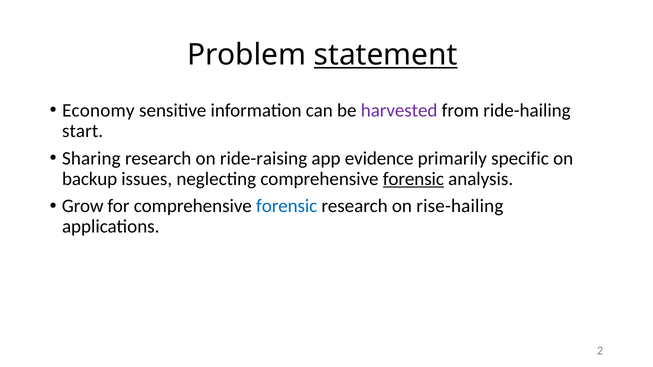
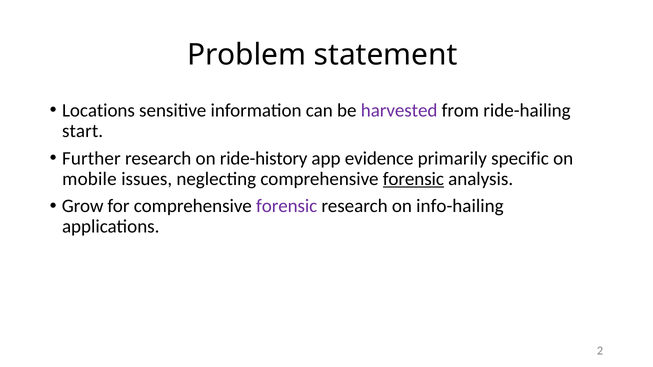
statement underline: present -> none
Economy: Economy -> Locations
Sharing: Sharing -> Further
ride-raising: ride-raising -> ride-history
backup: backup -> mobile
forensic at (287, 206) colour: blue -> purple
rise-hailing: rise-hailing -> info-hailing
